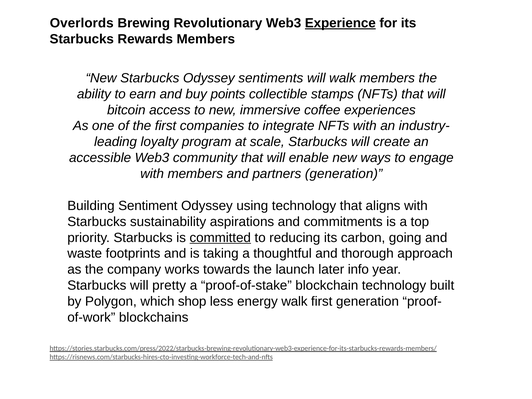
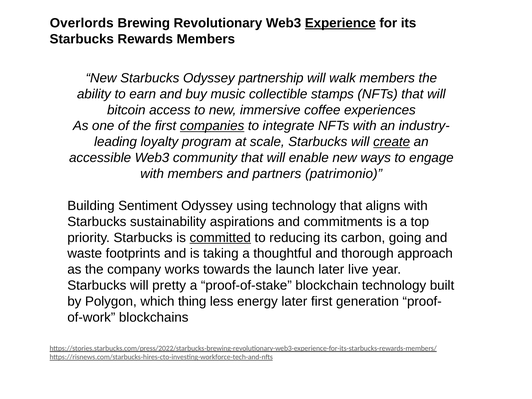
sentiments: sentiments -> partnership
points: points -> music
companies underline: none -> present
create underline: none -> present
partners generation: generation -> patrimonio
info: info -> live
shop: shop -> thing
energy walk: walk -> later
